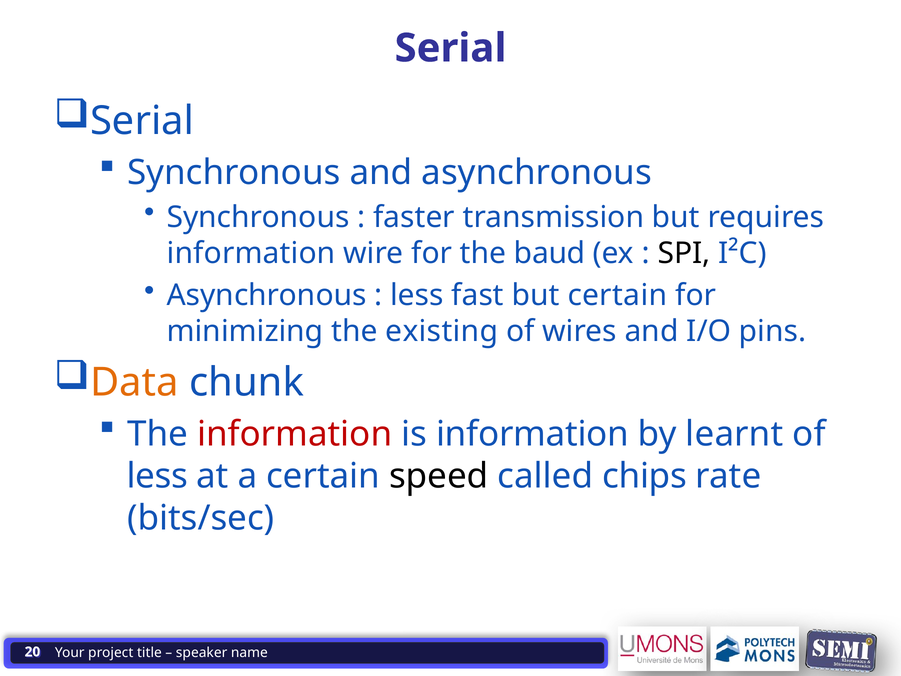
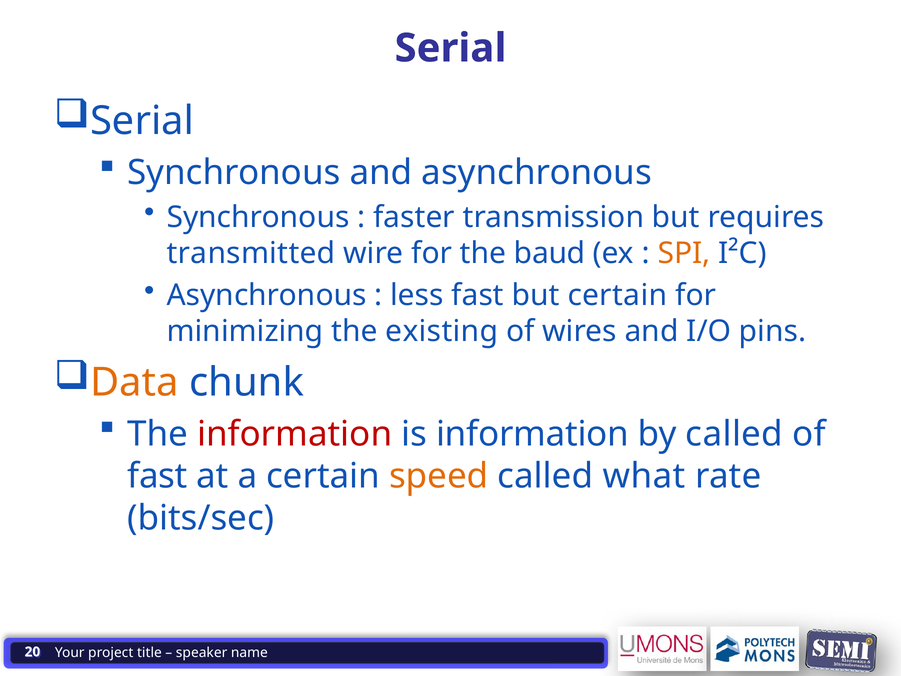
information at (251, 253): information -> transmitted
SPI colour: black -> orange
by learnt: learnt -> called
less at (157, 476): less -> fast
speed colour: black -> orange
chips: chips -> what
